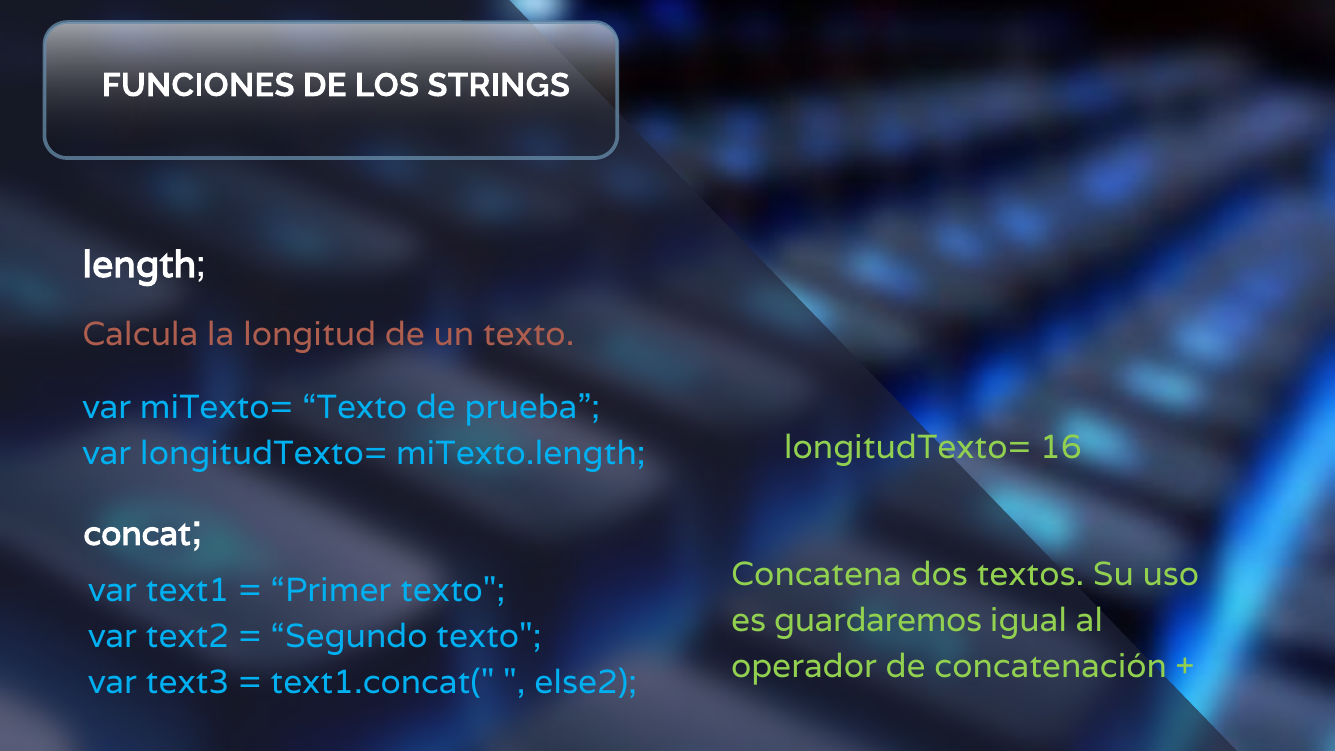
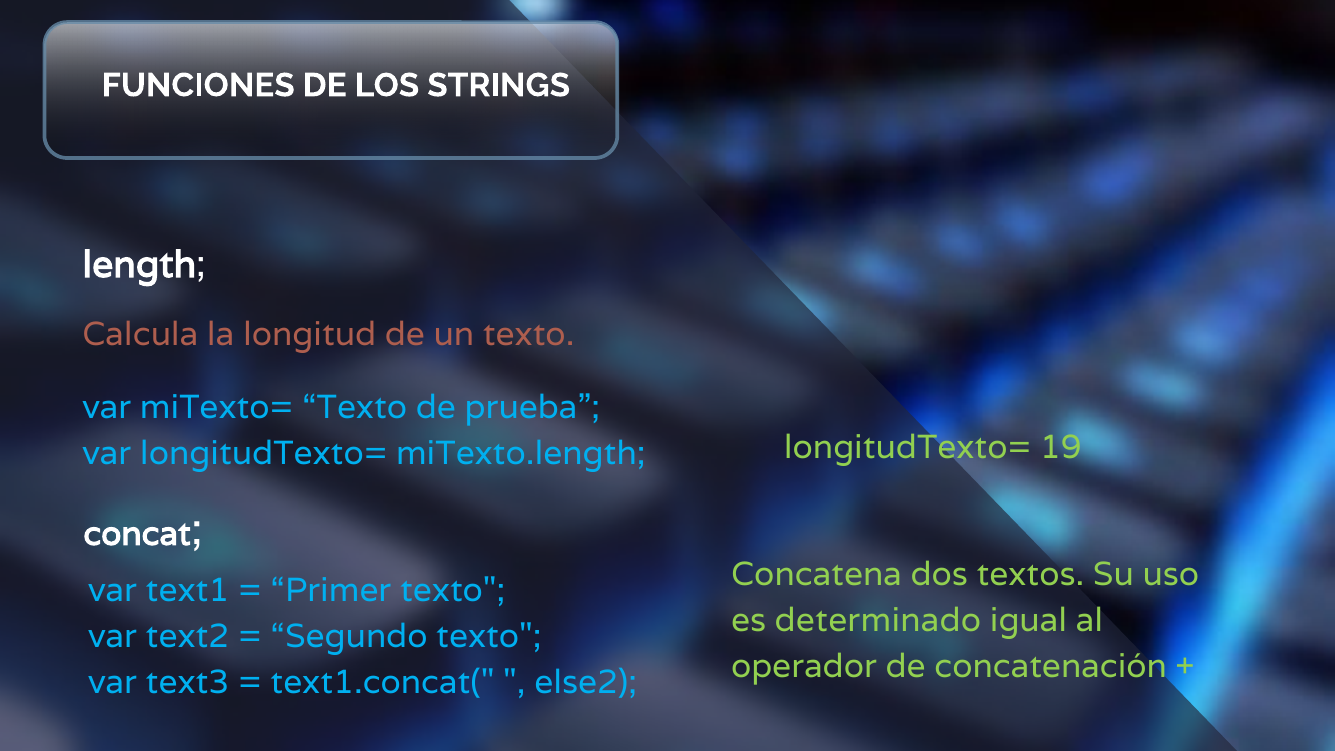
16: 16 -> 19
guardaremos: guardaremos -> determinado
